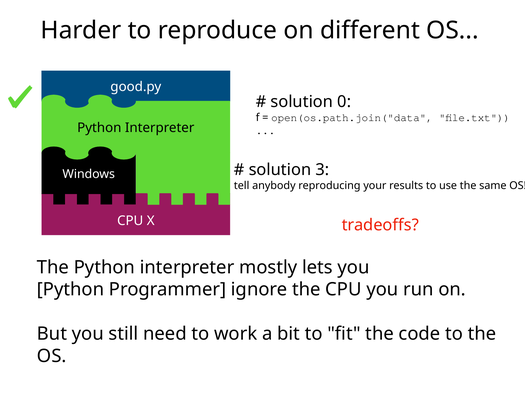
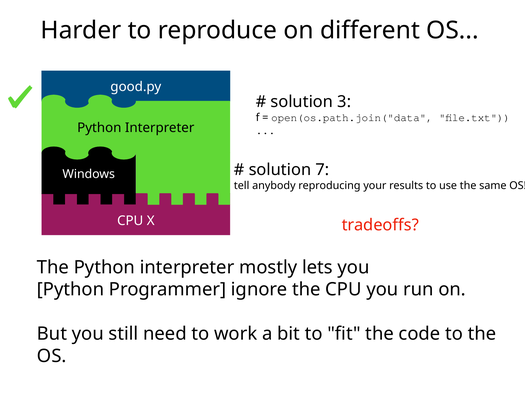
0: 0 -> 3
3: 3 -> 7
